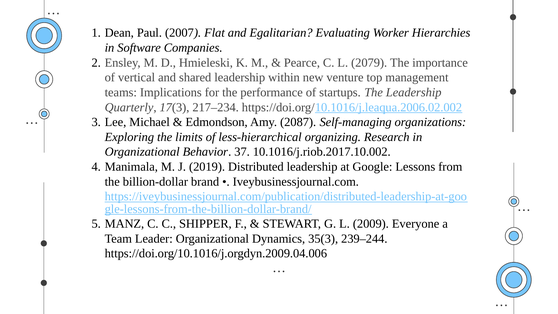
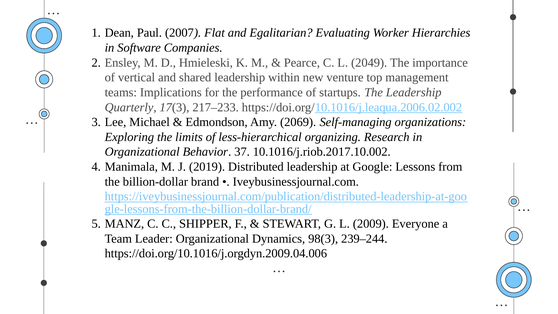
2079: 2079 -> 2049
217–234: 217–234 -> 217–233
2087: 2087 -> 2069
35(3: 35(3 -> 98(3
